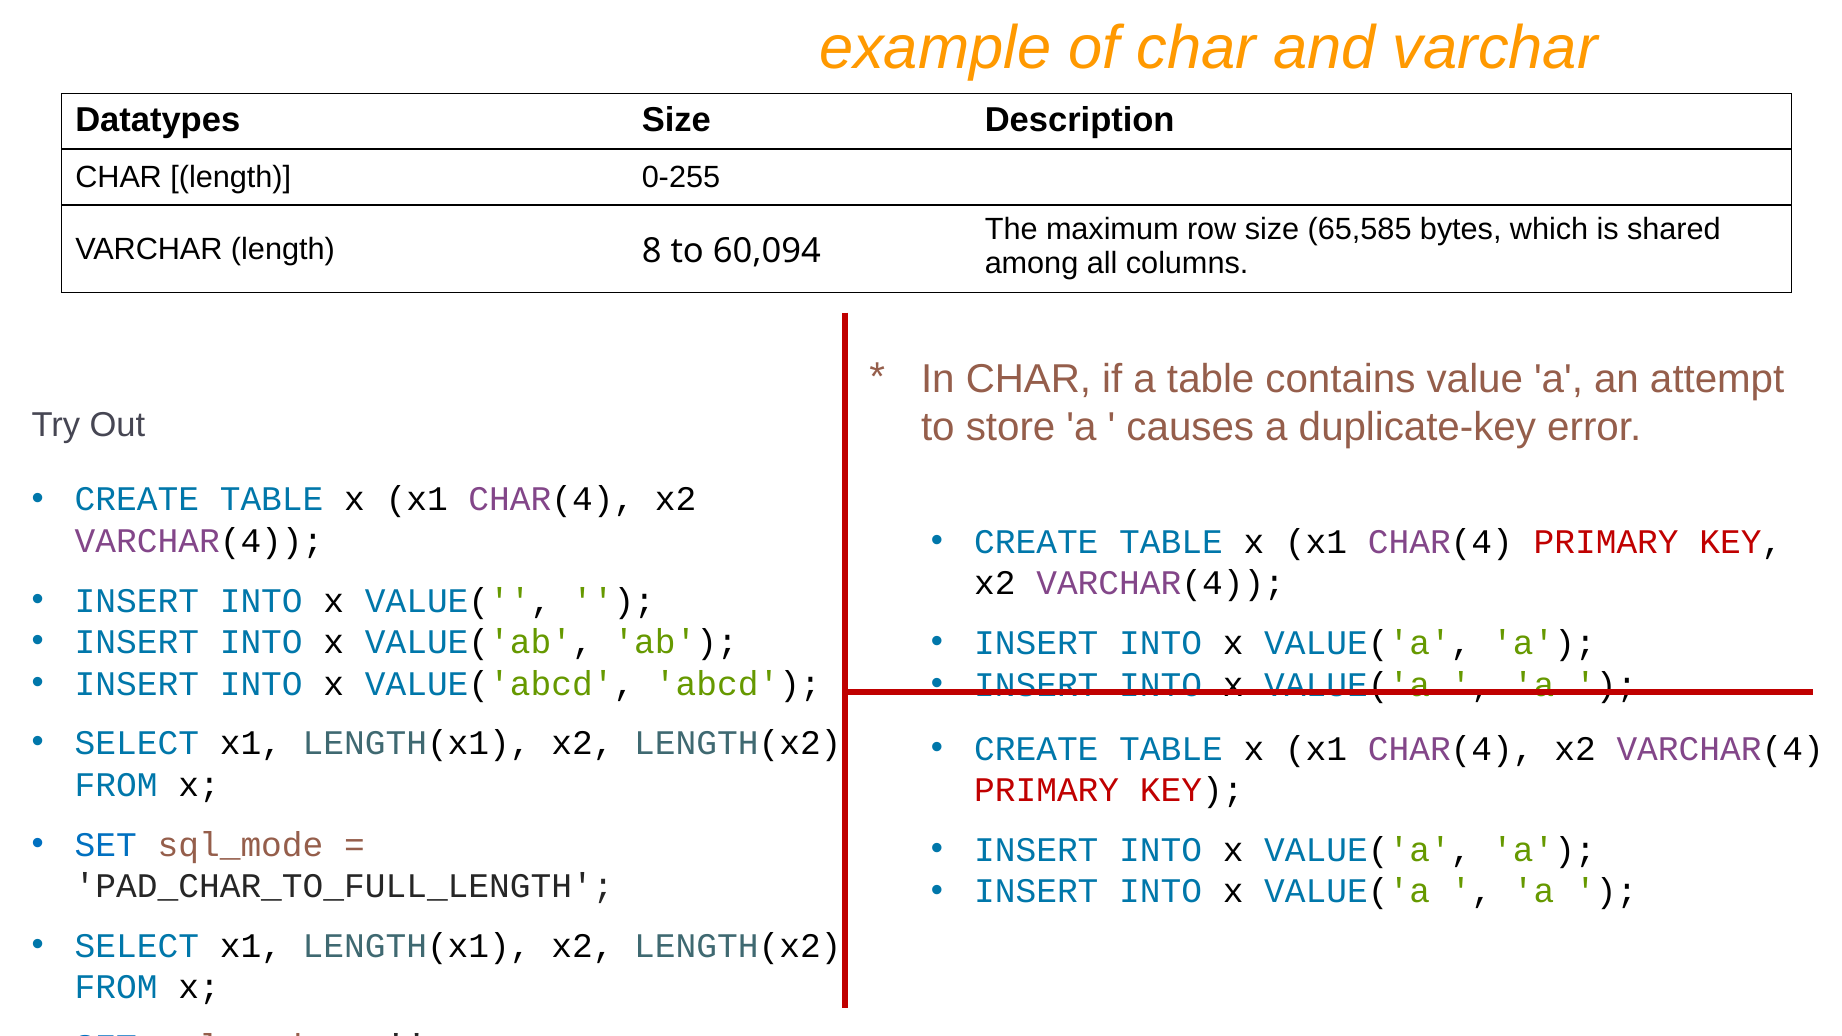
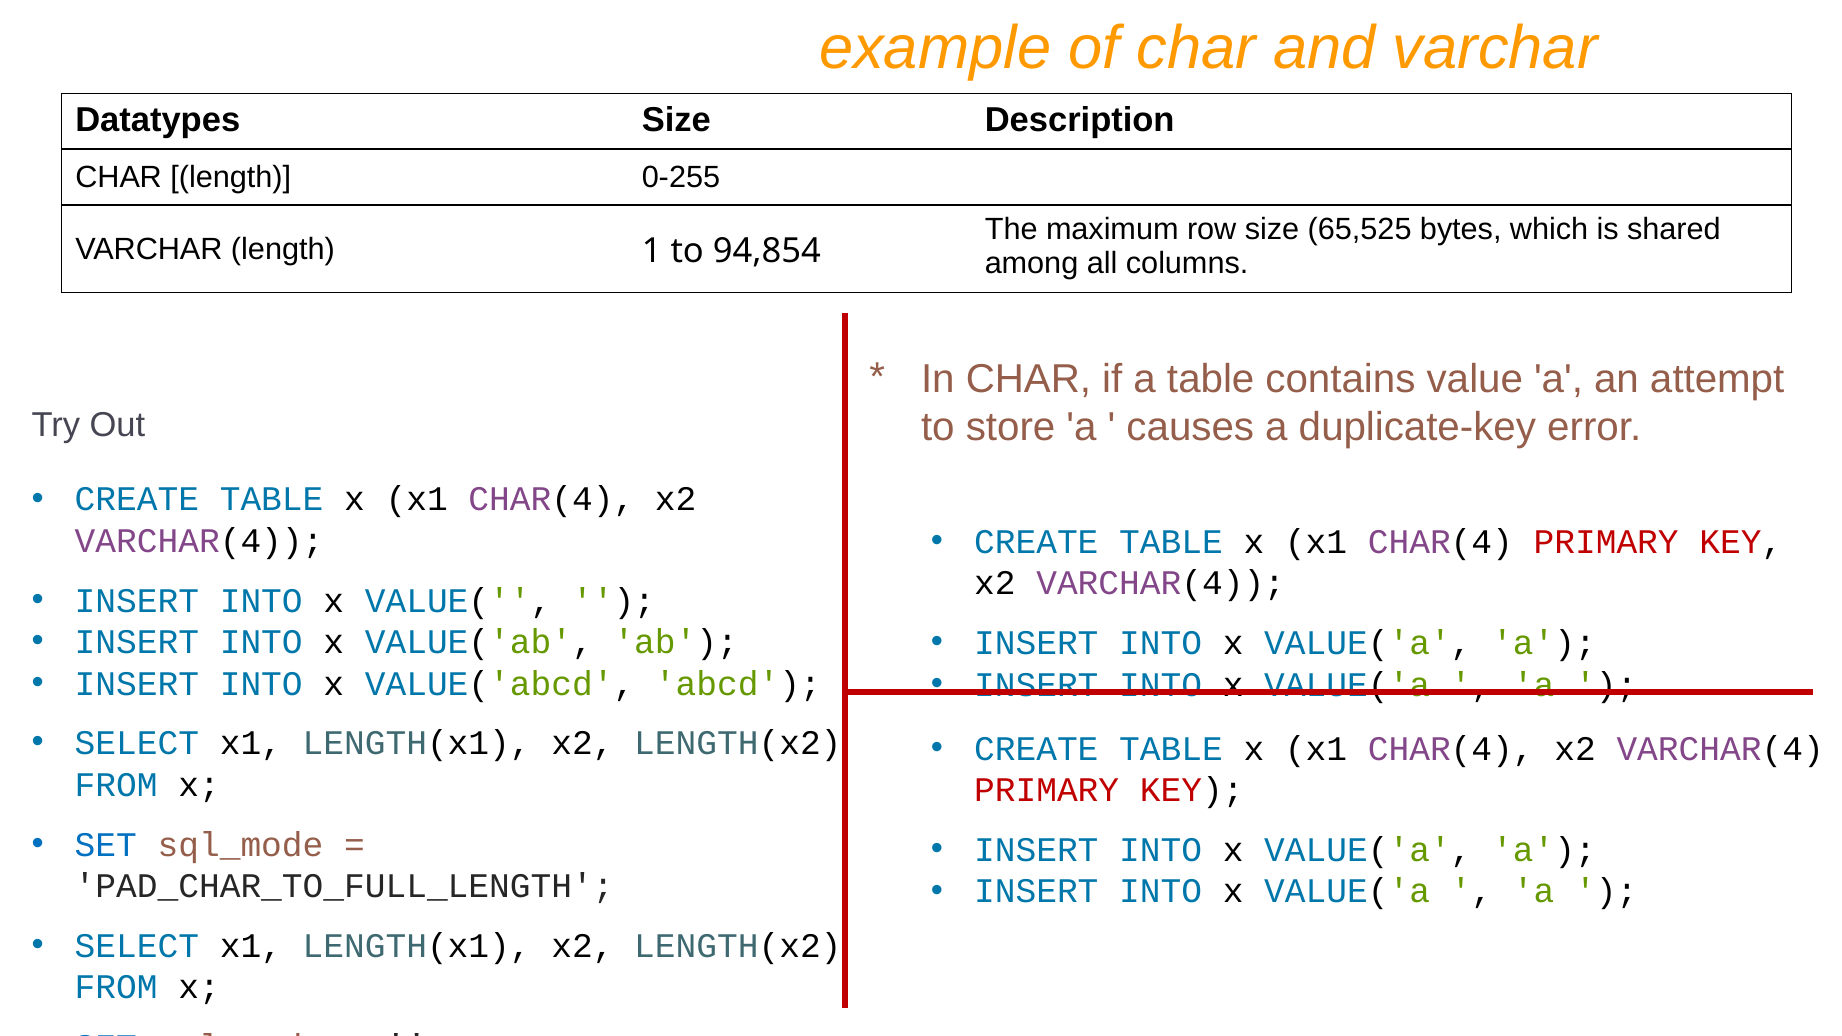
65,585: 65,585 -> 65,525
8: 8 -> 1
60,094: 60,094 -> 94,854
